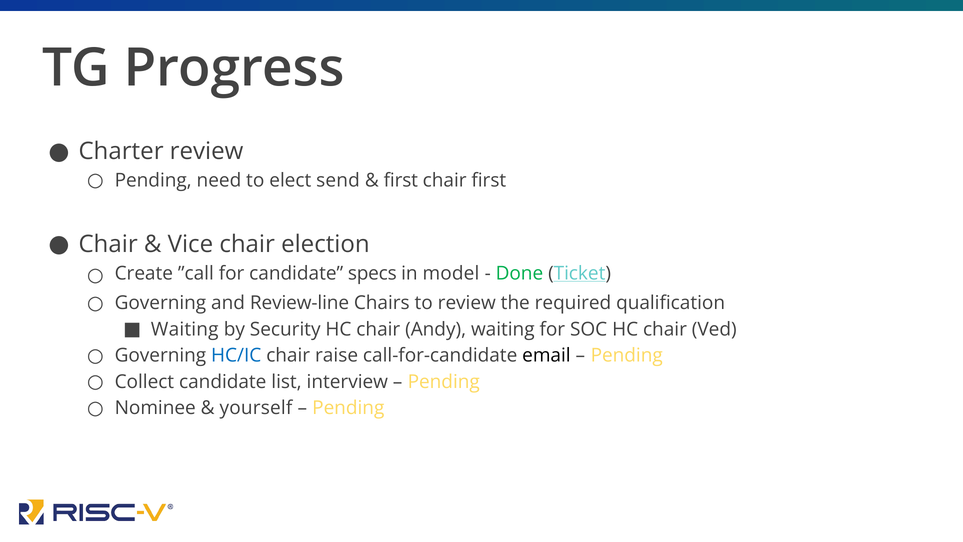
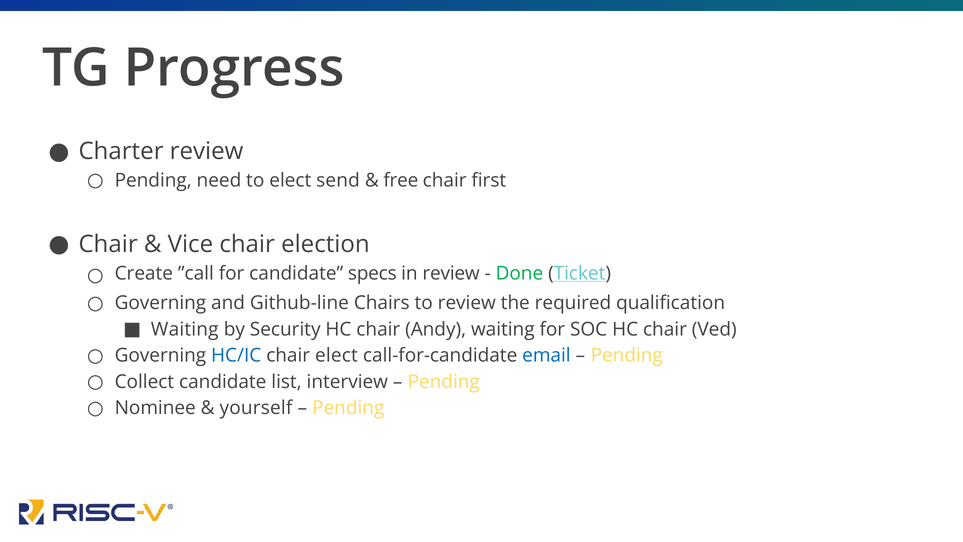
first at (401, 180): first -> free
in model: model -> review
Review-line: Review-line -> Github-line
chair raise: raise -> elect
email colour: black -> blue
